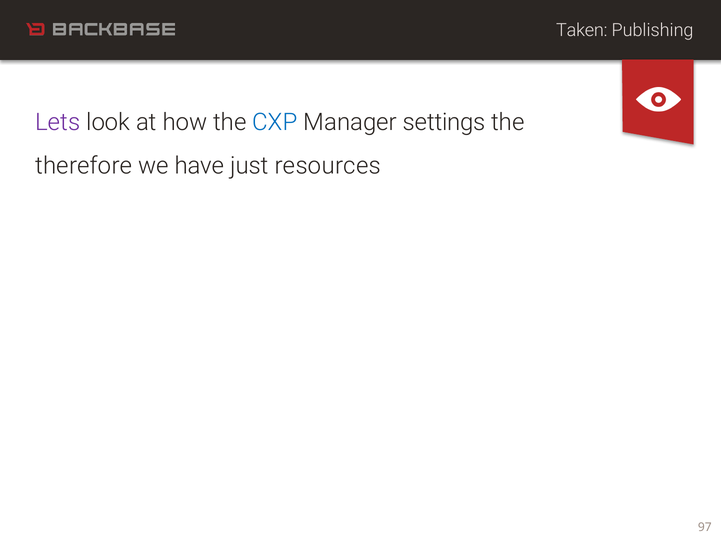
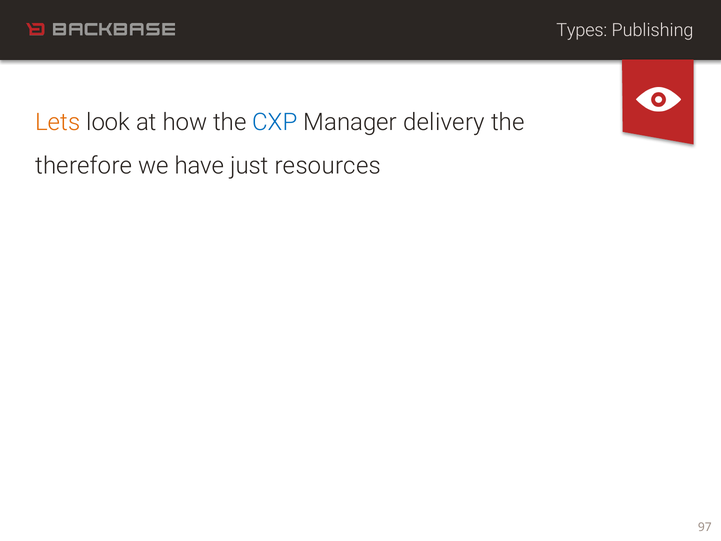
Taken: Taken -> Types
Lets colour: purple -> orange
settings: settings -> delivery
